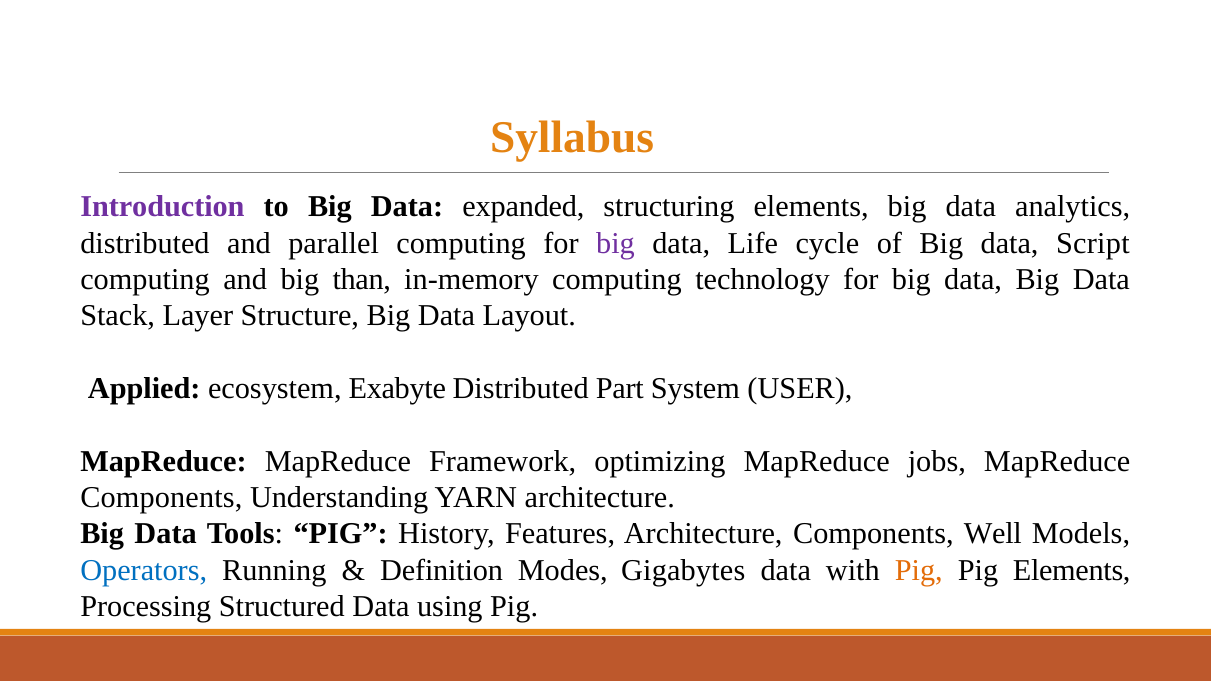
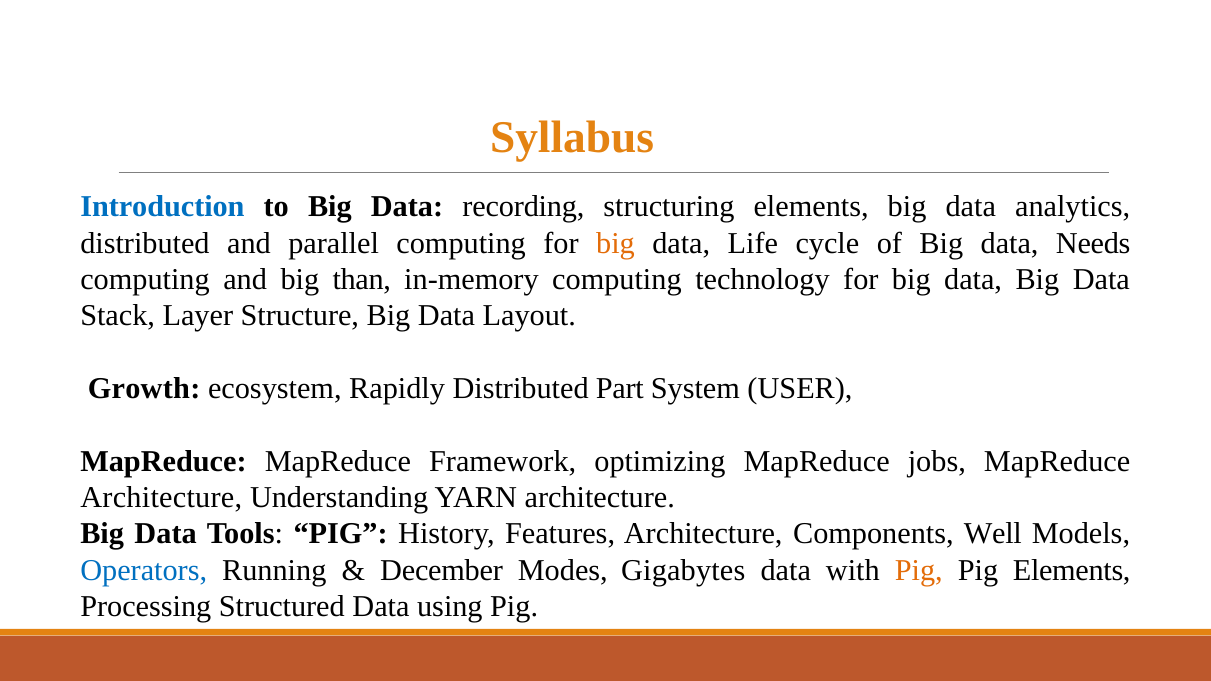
Introduction colour: purple -> blue
expanded: expanded -> recording
big at (615, 243) colour: purple -> orange
Script: Script -> Needs
Applied: Applied -> Growth
Exabyte: Exabyte -> Rapidly
Components at (161, 498): Components -> Architecture
Definition: Definition -> December
